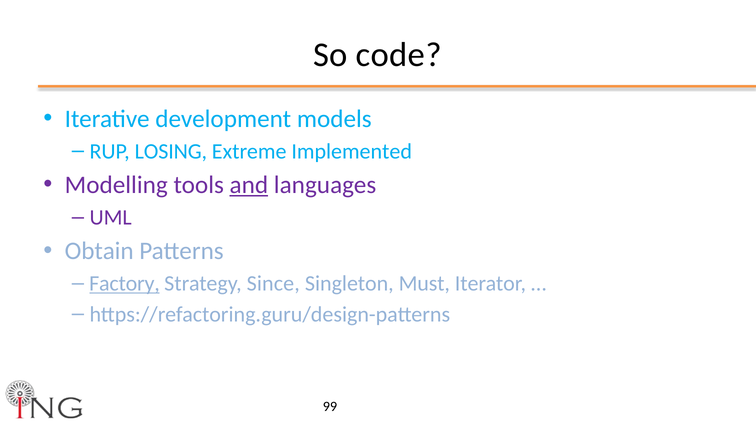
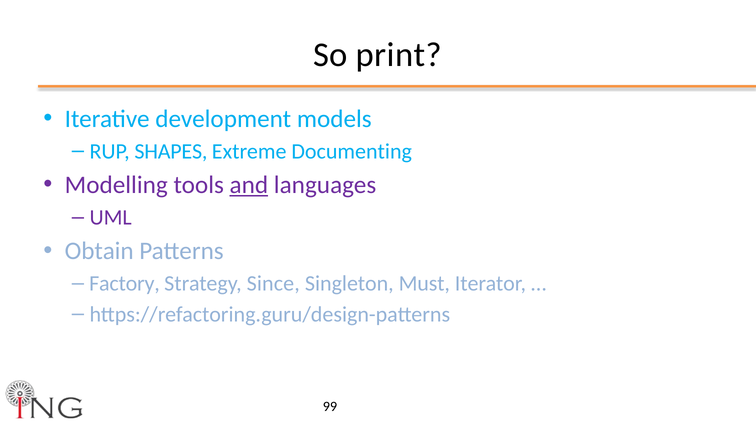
code: code -> print
LOSING: LOSING -> SHAPES
Implemented: Implemented -> Documenting
Factory underline: present -> none
